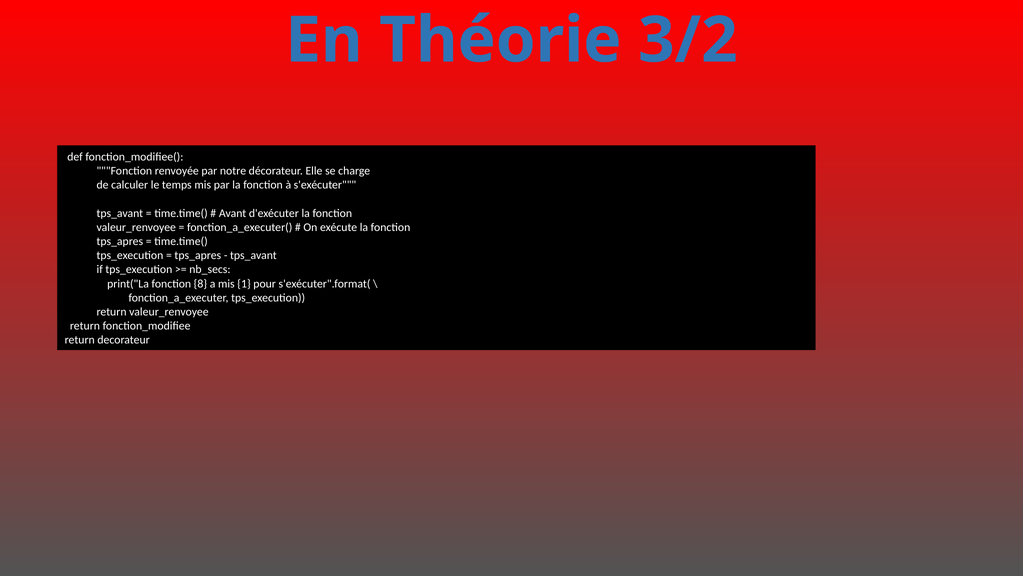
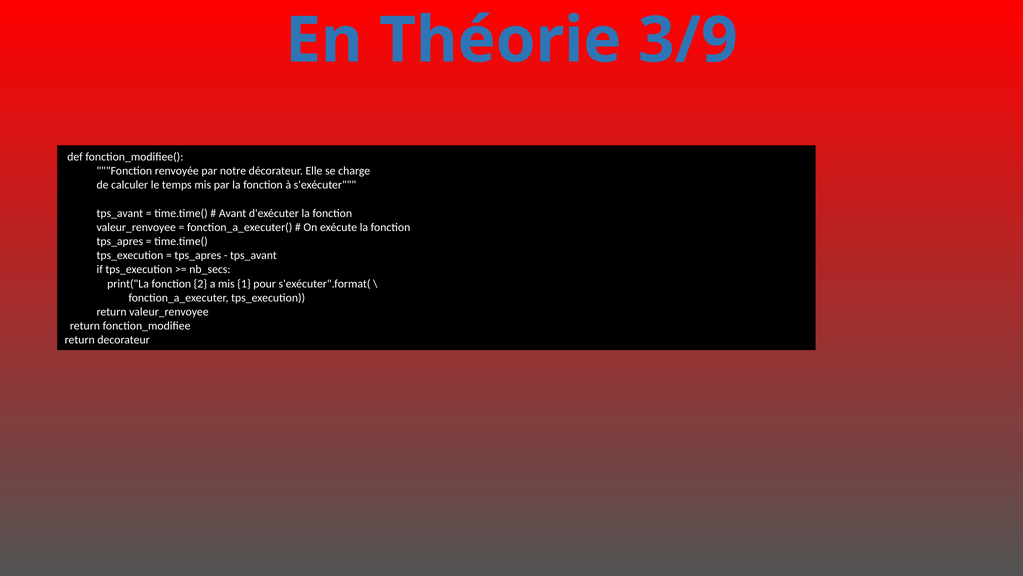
3/2: 3/2 -> 3/9
8: 8 -> 2
